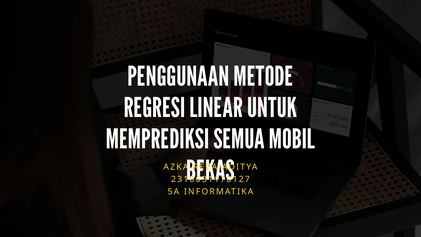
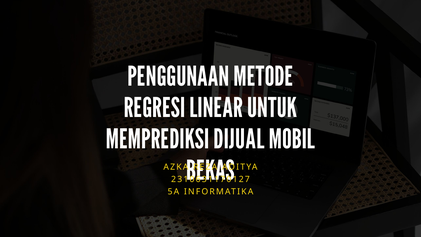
SEMUA: SEMUA -> DIJUAL
